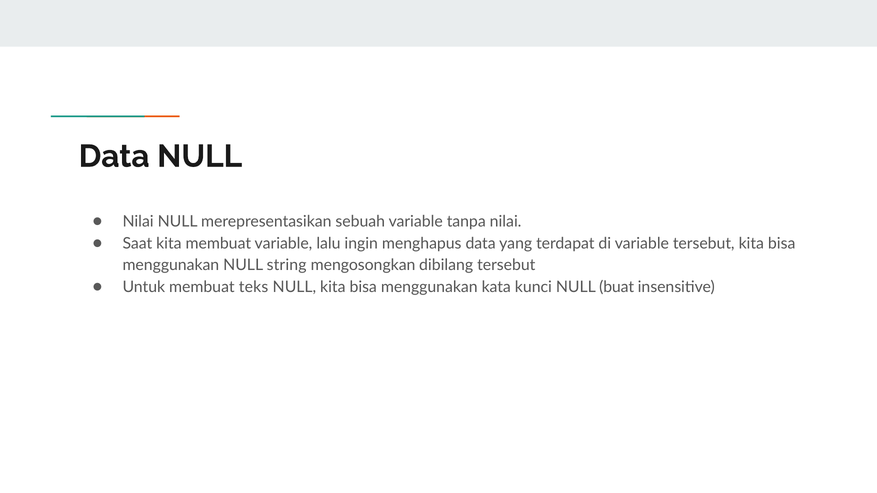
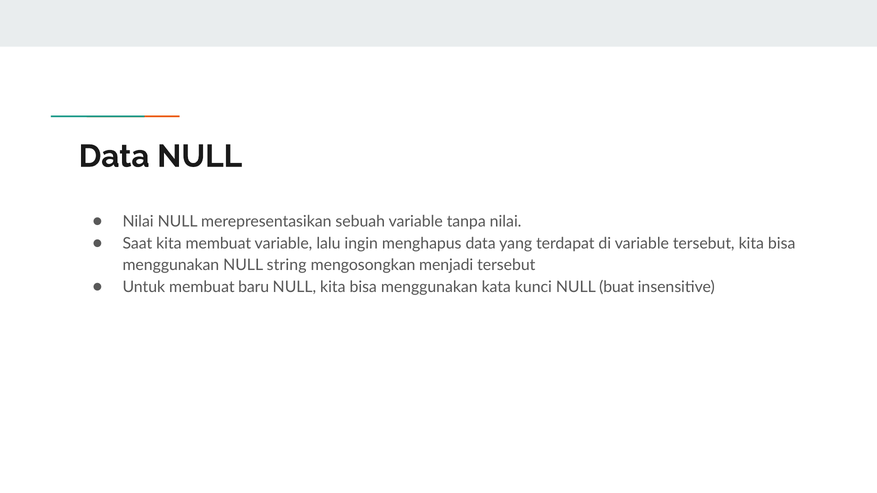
dibilang: dibilang -> menjadi
teks: teks -> baru
